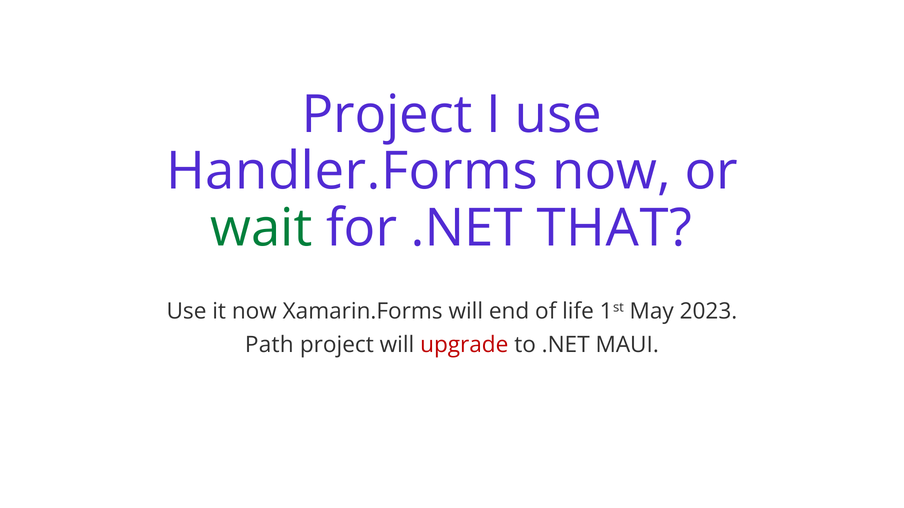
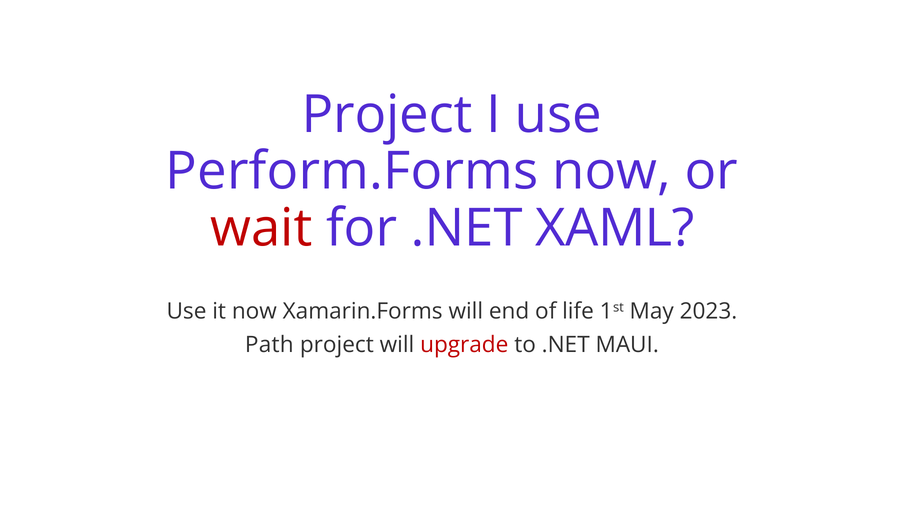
Handler.Forms: Handler.Forms -> Perform.Forms
wait colour: green -> red
THAT: THAT -> XAML
